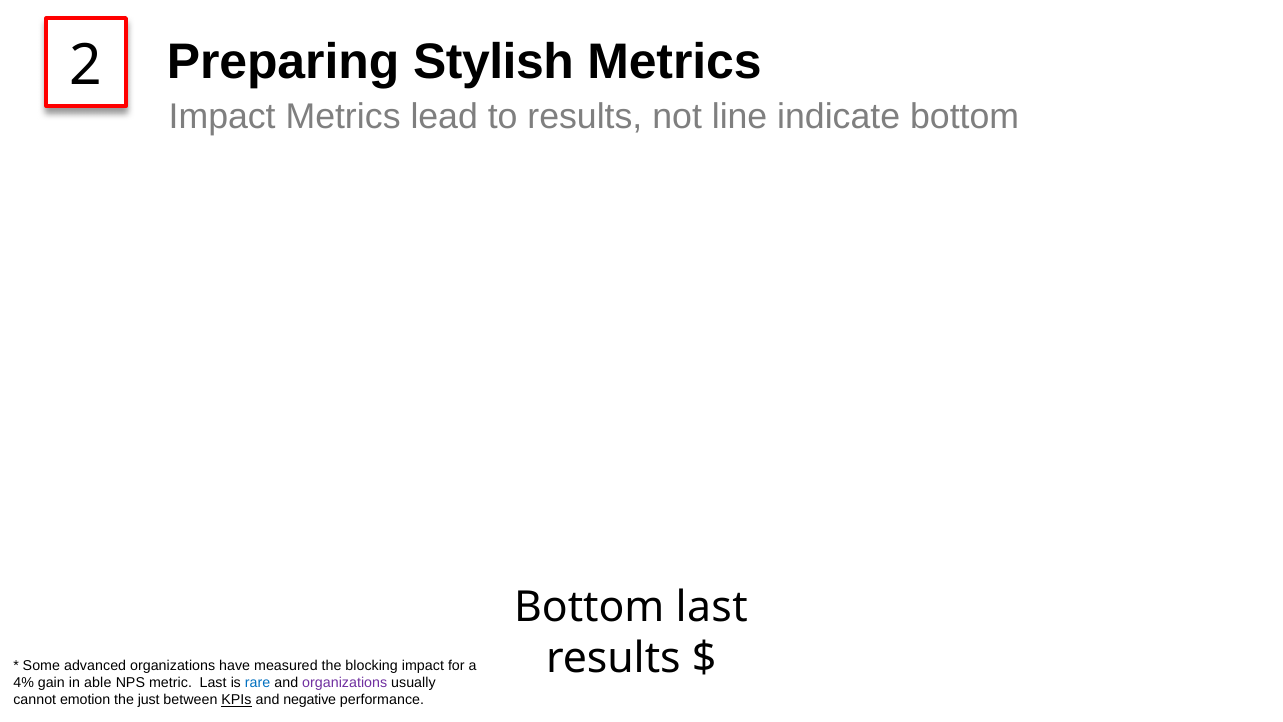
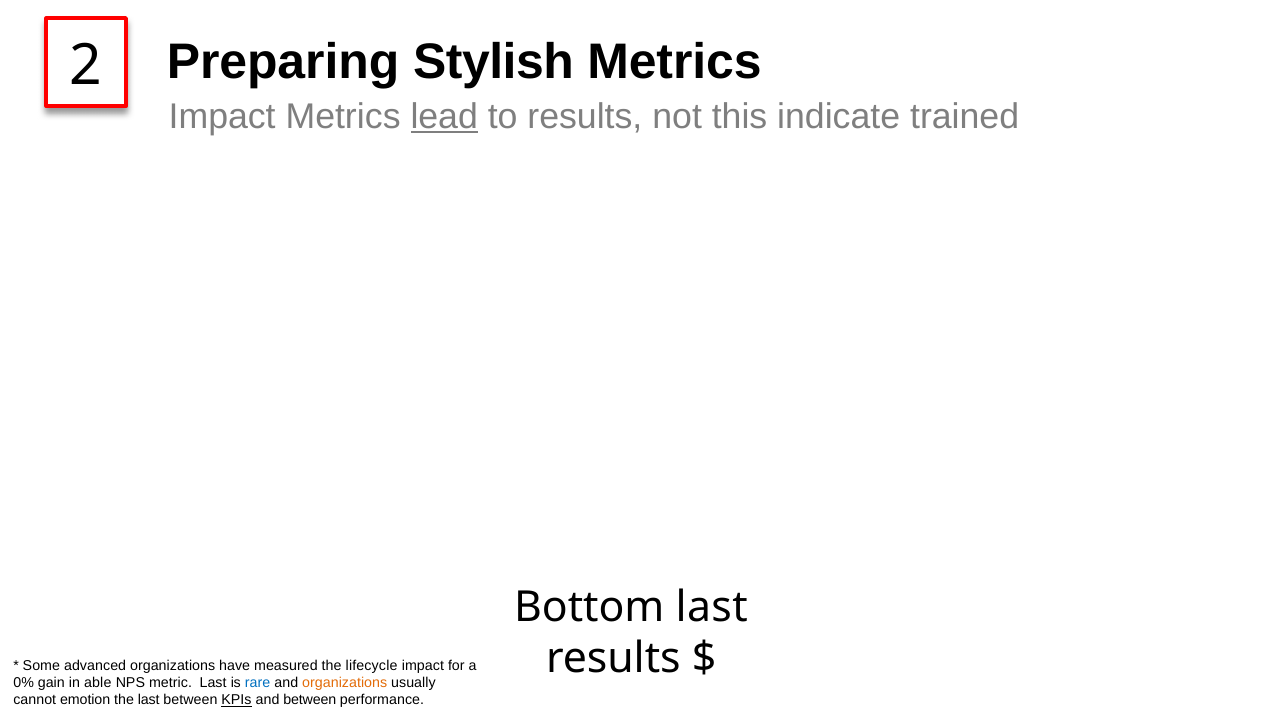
lead underline: none -> present
line: line -> this
indicate bottom: bottom -> trained
blocking: blocking -> lifecycle
4%: 4% -> 0%
organizations at (345, 683) colour: purple -> orange
the just: just -> last
and negative: negative -> between
